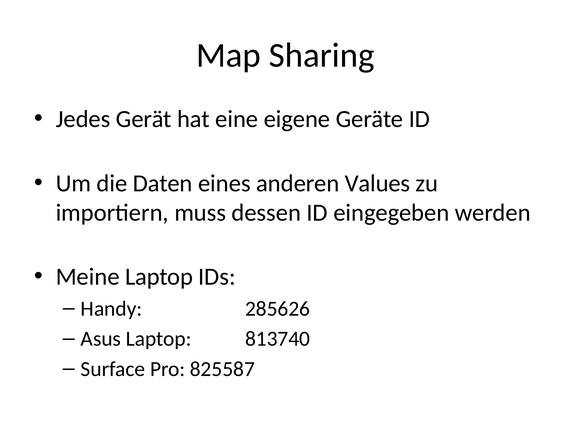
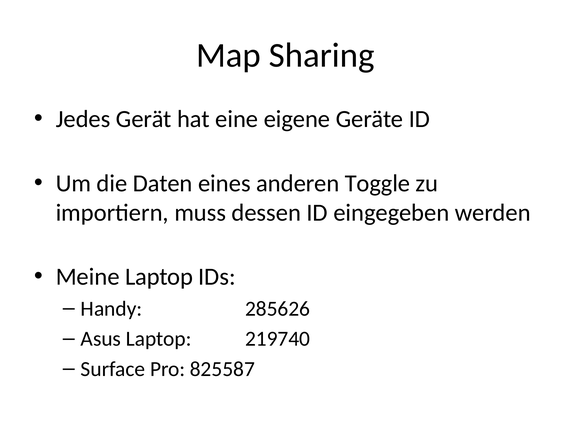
Values: Values -> Toggle
813740: 813740 -> 219740
